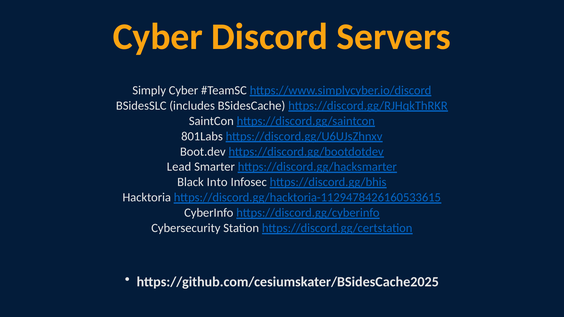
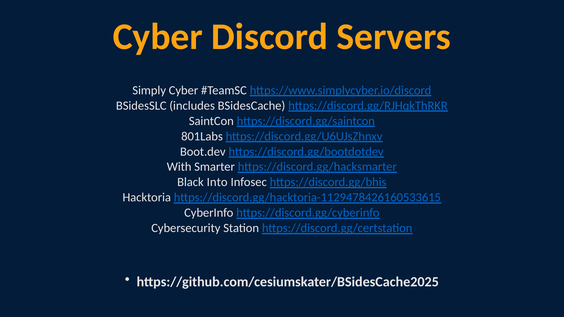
Lead: Lead -> With
